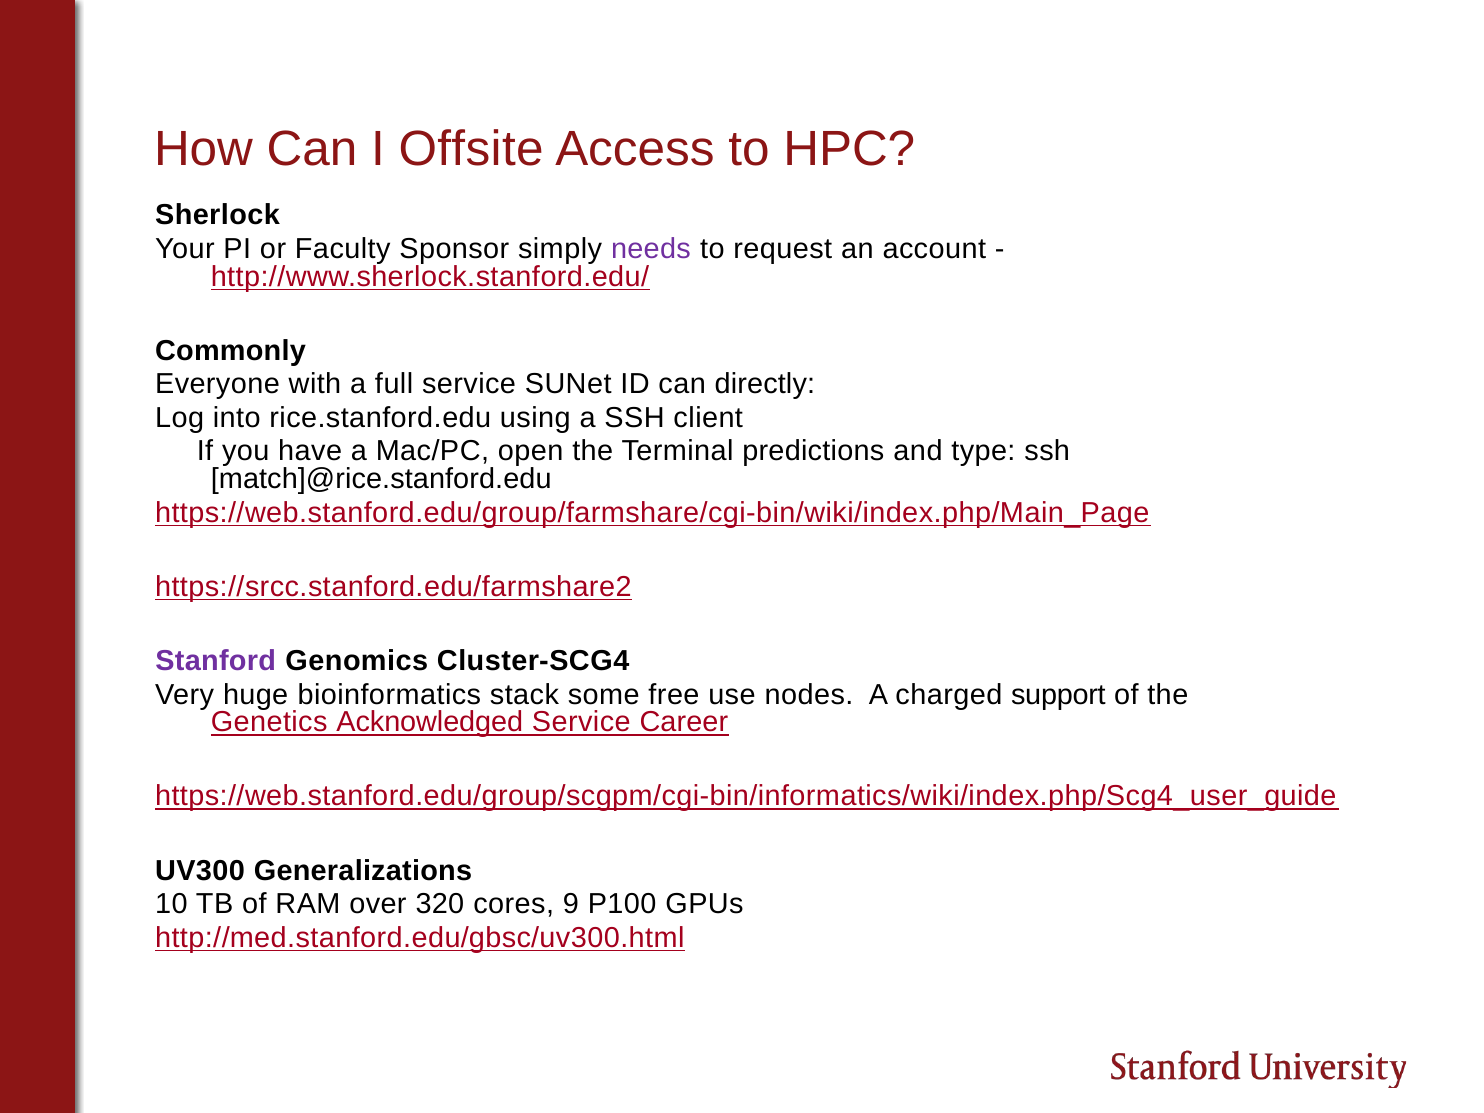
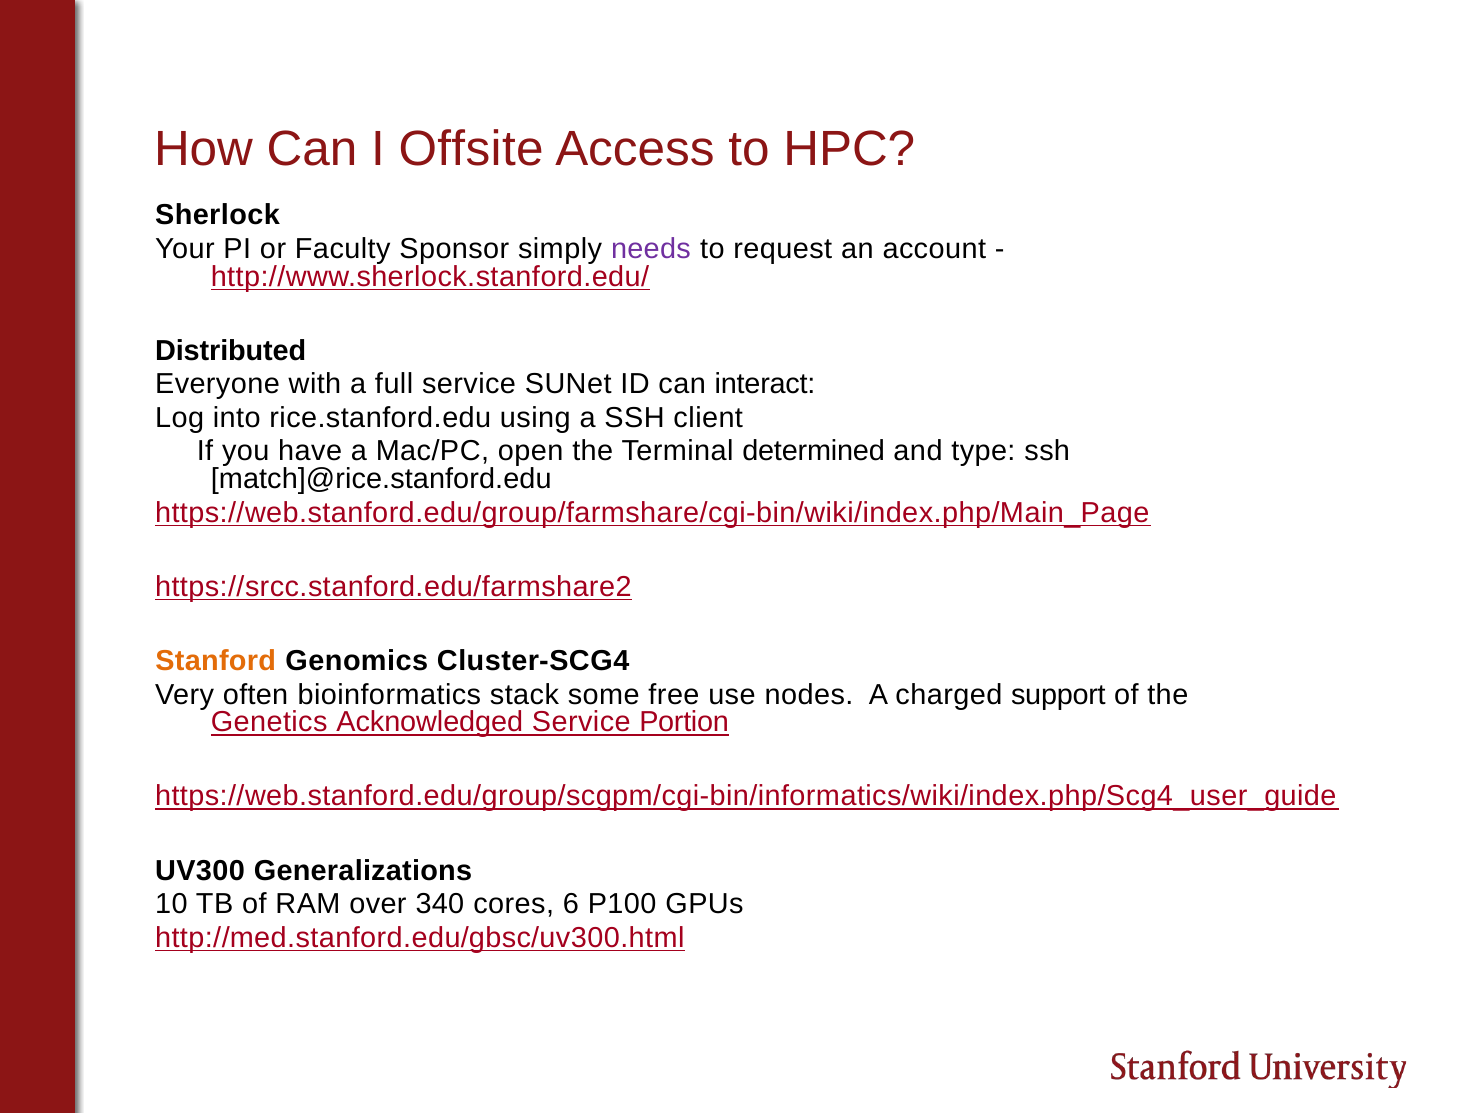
Commonly: Commonly -> Distributed
directly: directly -> interact
predictions: predictions -> determined
Stanford colour: purple -> orange
huge: huge -> often
Career: Career -> Portion
320: 320 -> 340
9: 9 -> 6
